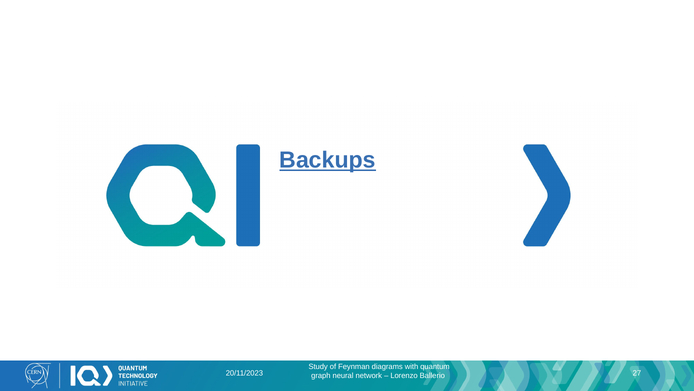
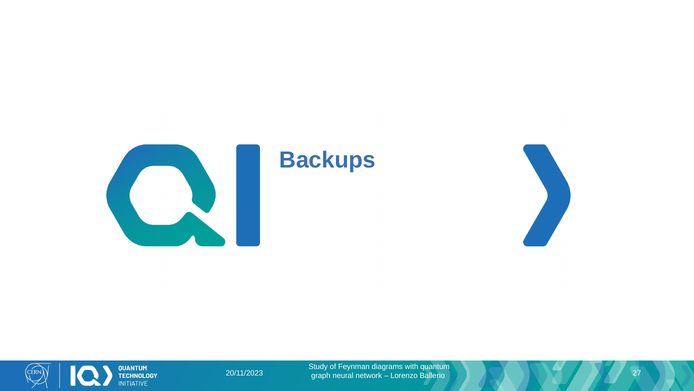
Backups underline: present -> none
